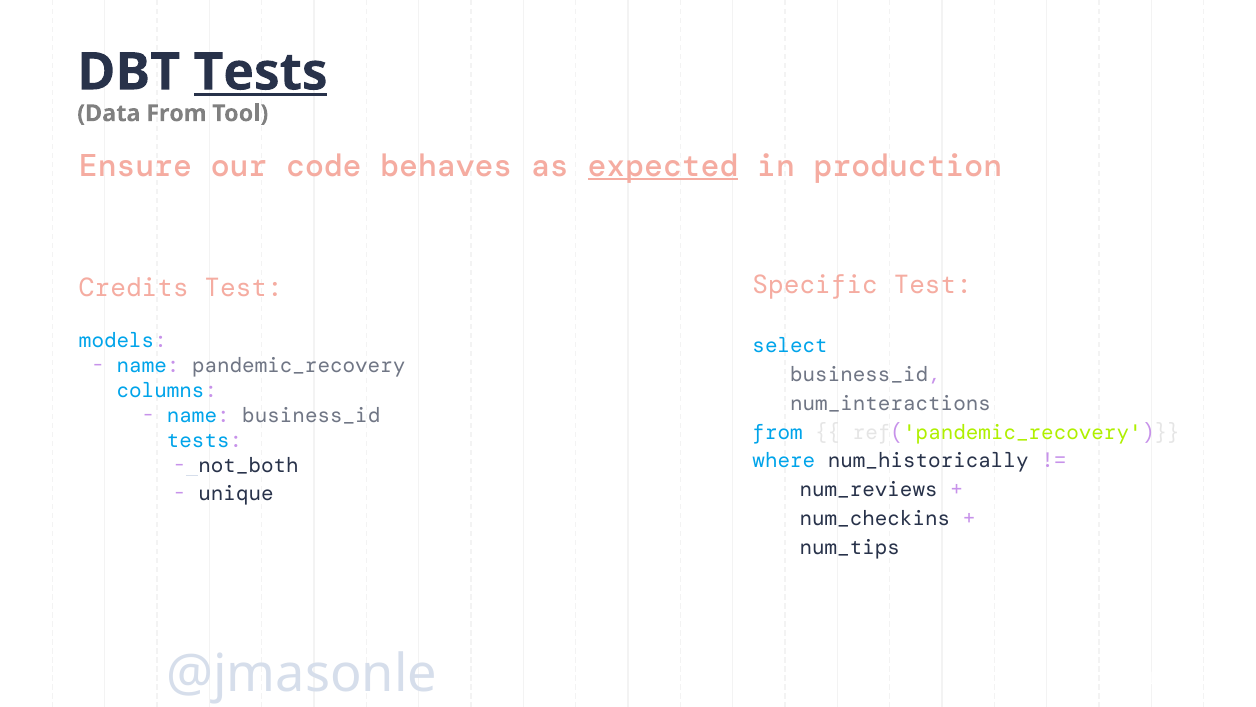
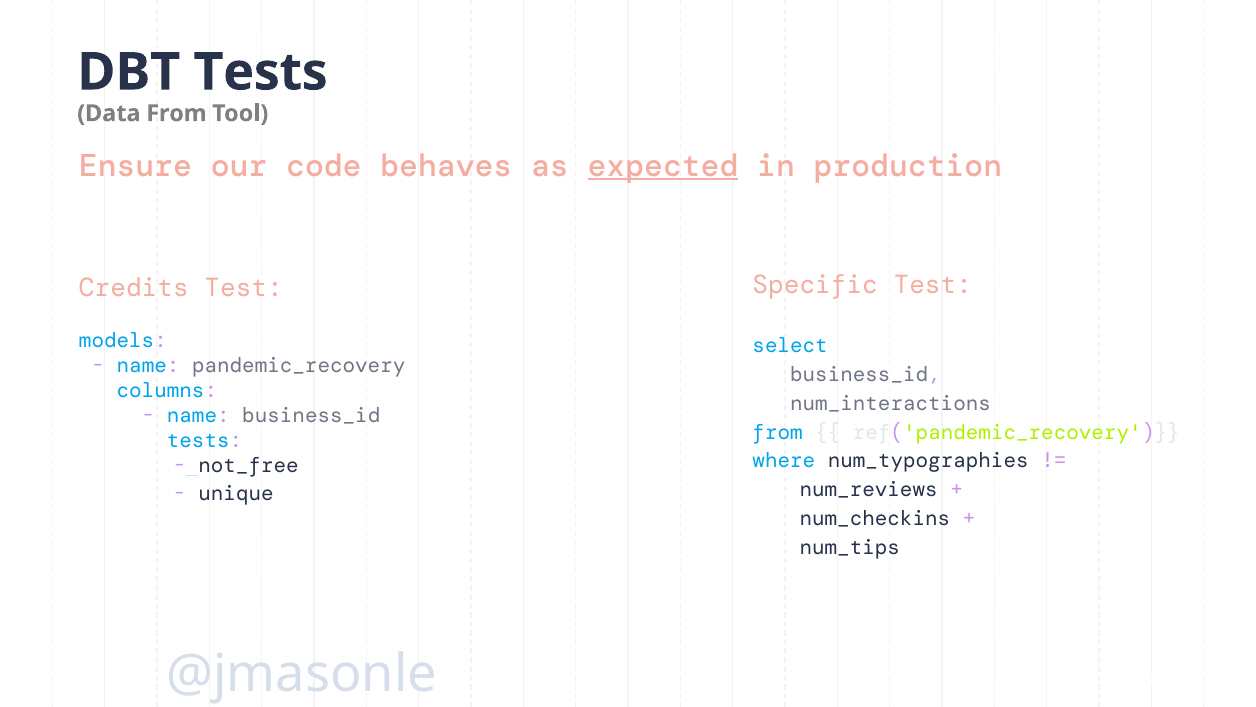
Tests at (261, 72) underline: present -> none
num_historically: num_historically -> num_typographies
not_both: not_both -> not_free
